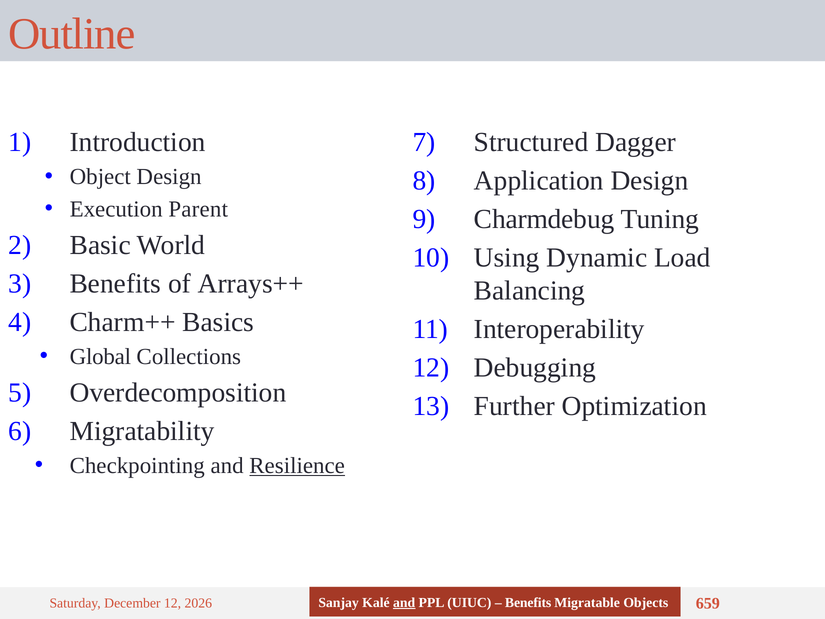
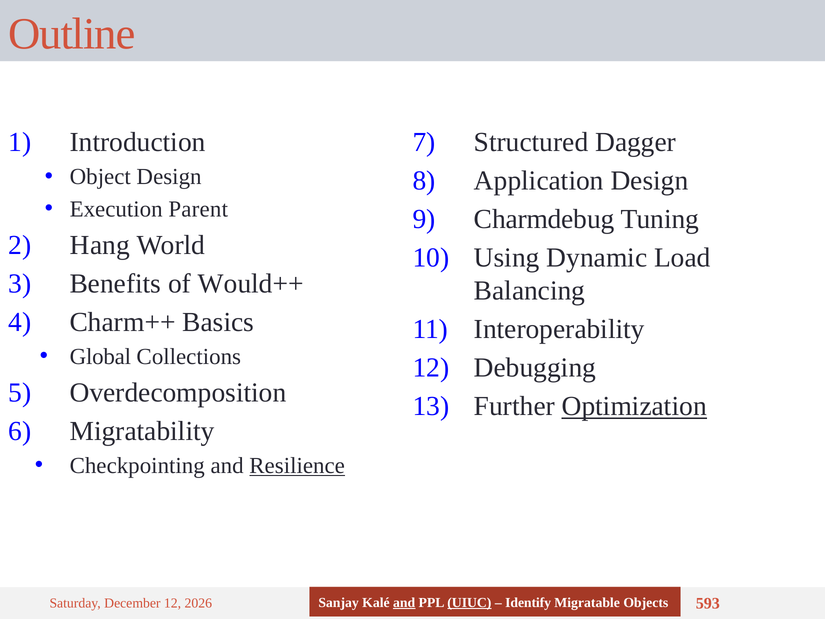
Basic: Basic -> Hang
Arrays++: Arrays++ -> Would++
Optimization underline: none -> present
UIUC underline: none -> present
Benefits at (528, 602): Benefits -> Identify
659: 659 -> 593
